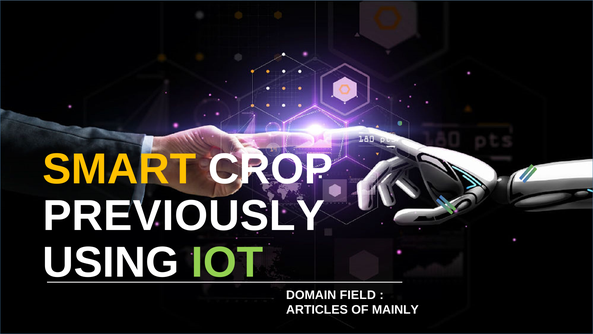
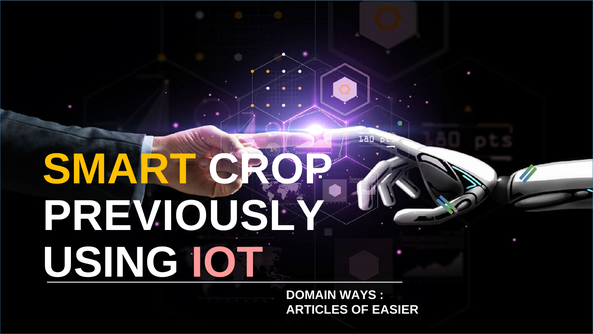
IOT colour: light green -> pink
FIELD: FIELD -> WAYS
MAINLY: MAINLY -> EASIER
